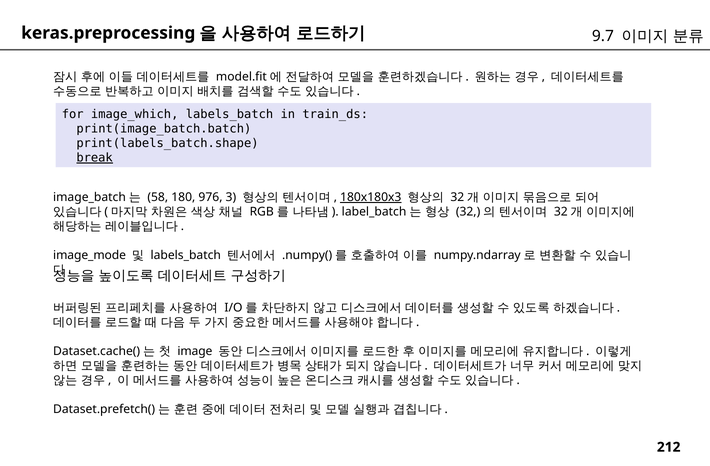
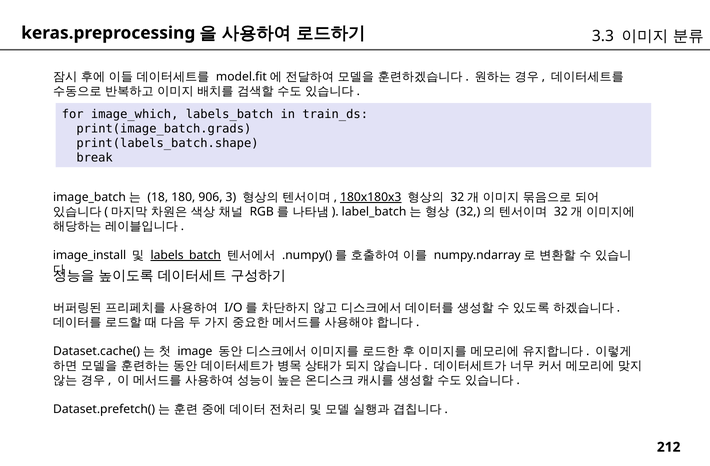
9.7: 9.7 -> 3.3
print(image_batch.batch: print(image_batch.batch -> print(image_batch.grads
break underline: present -> none
58: 58 -> 18
976: 976 -> 906
image_mode: image_mode -> image_install
labels_batch at (186, 255) underline: none -> present
